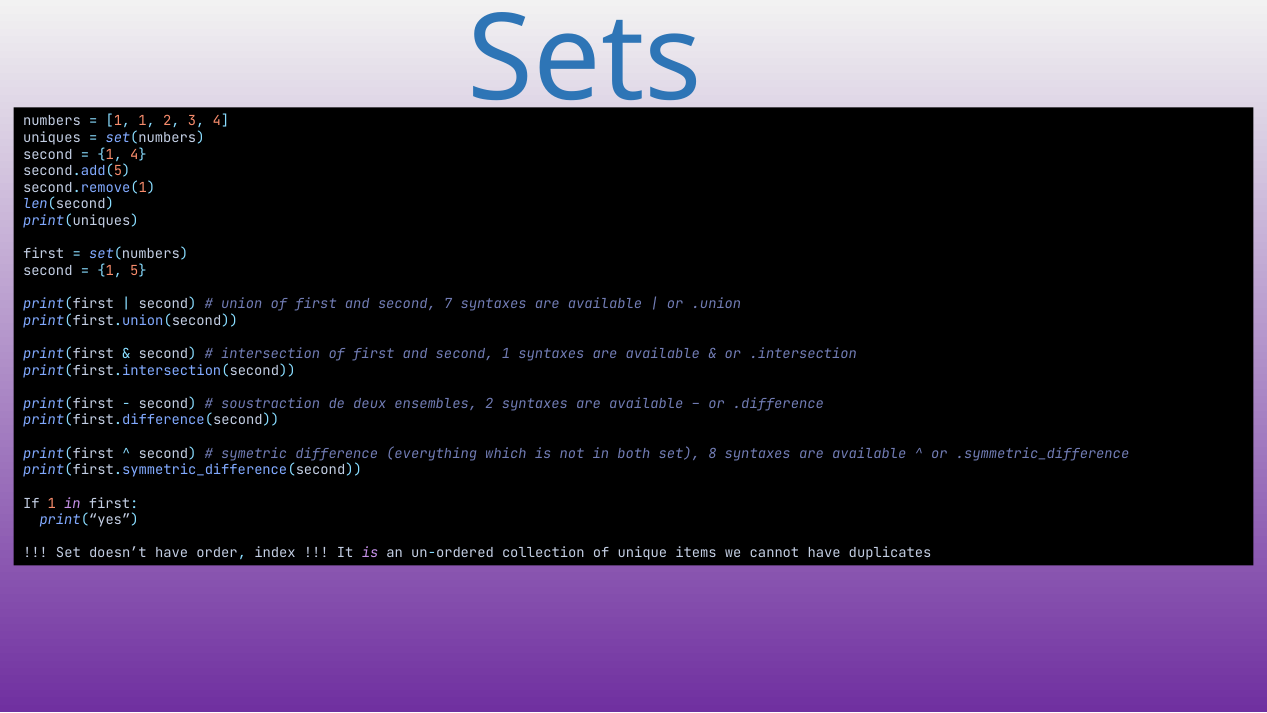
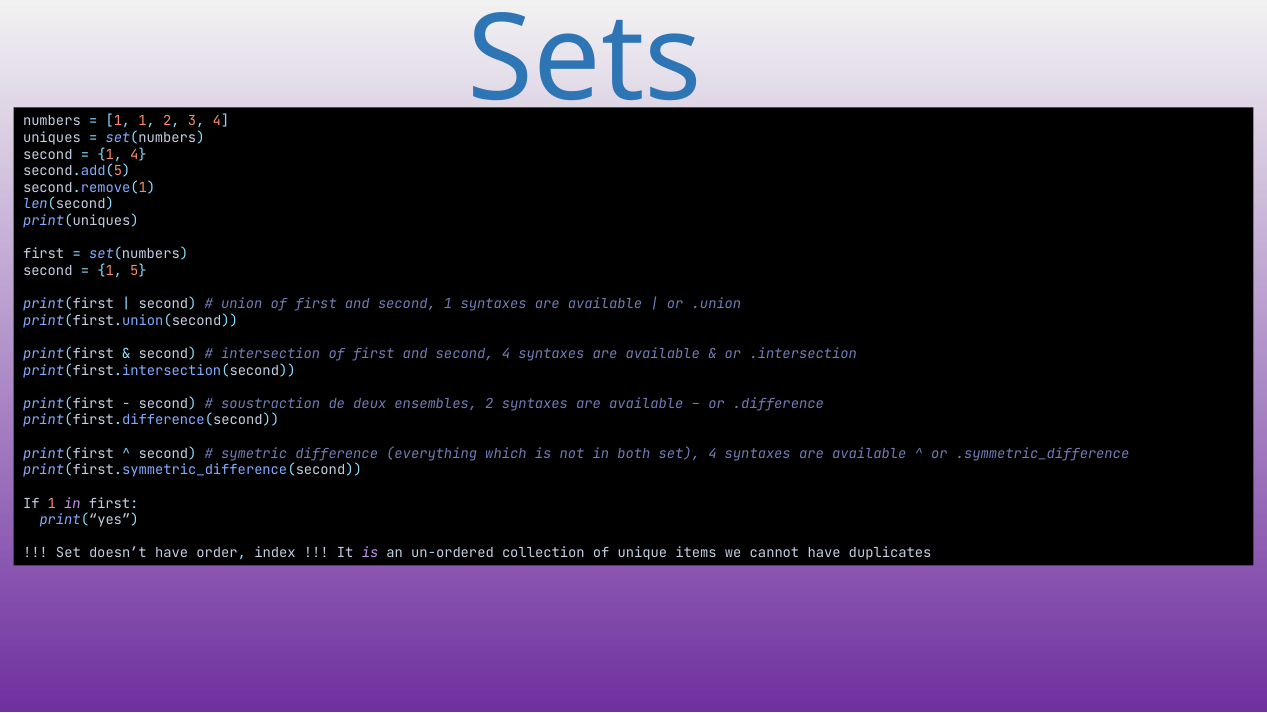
second 7: 7 -> 1
second 1: 1 -> 4
set 8: 8 -> 4
